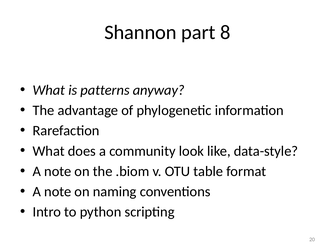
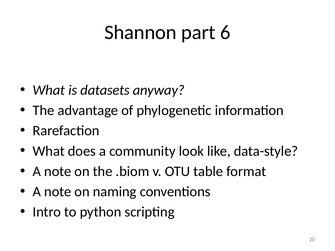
8: 8 -> 6
patterns: patterns -> datasets
